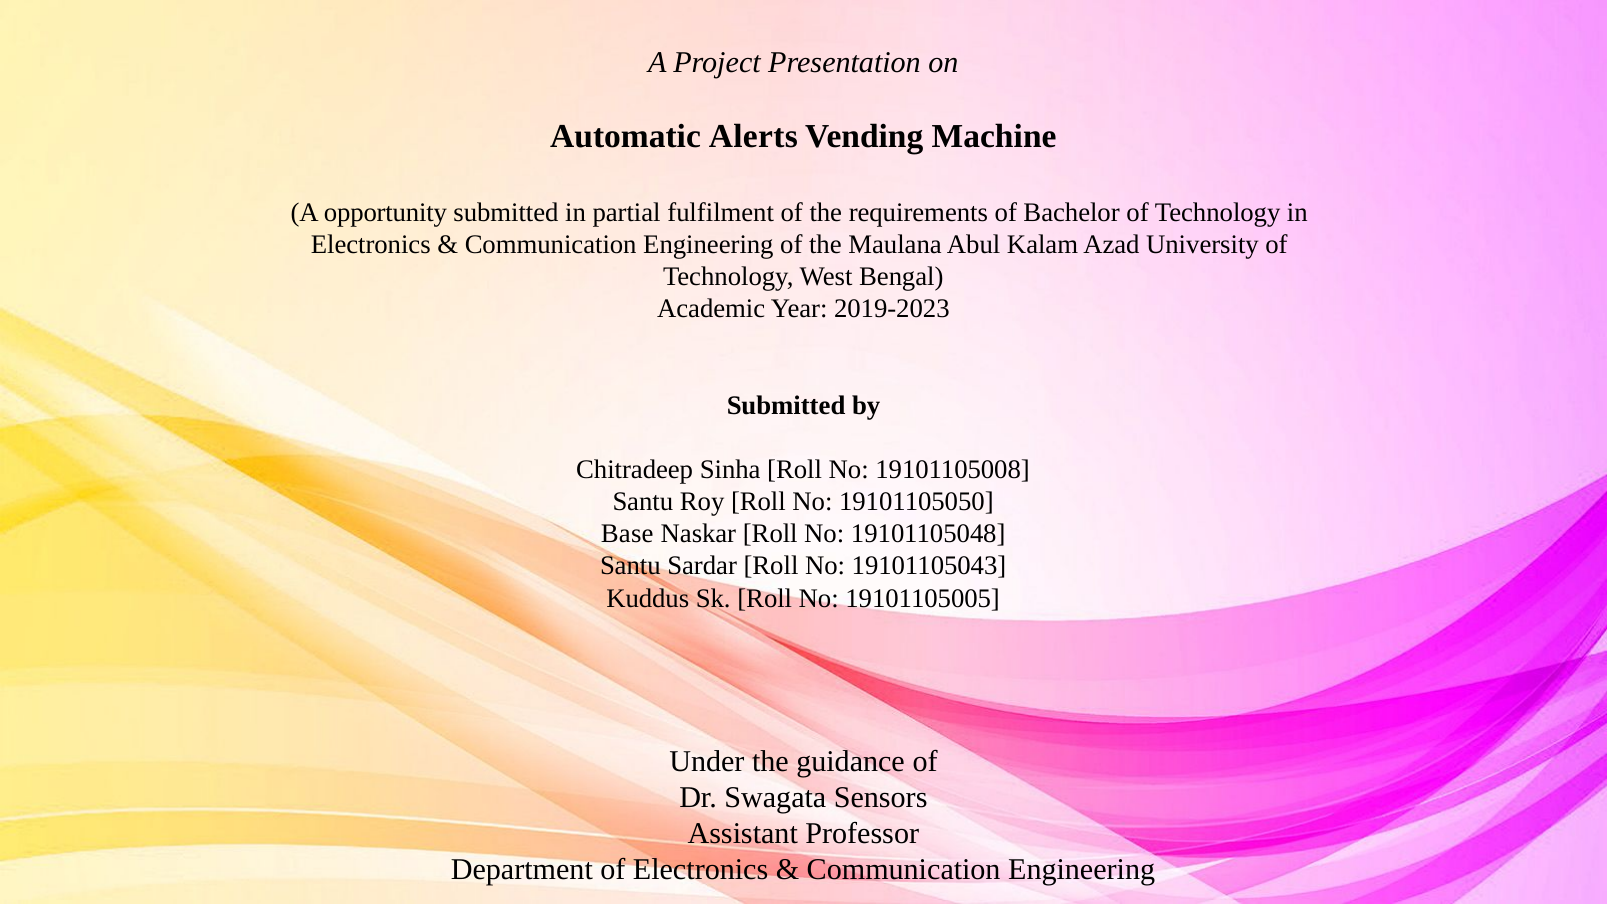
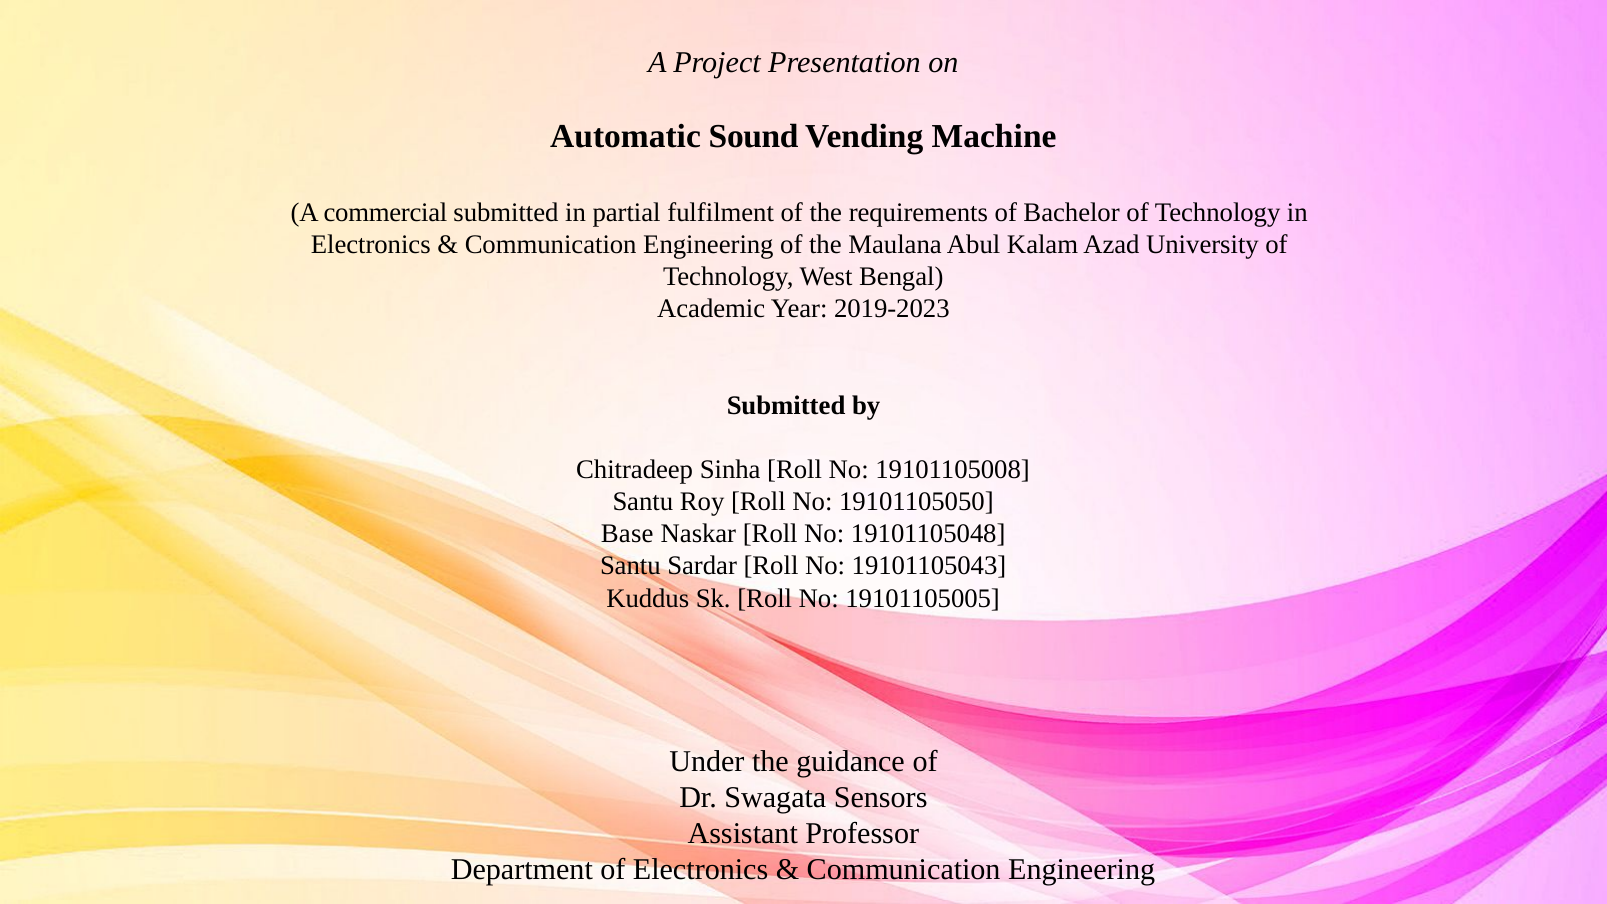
Alerts: Alerts -> Sound
opportunity: opportunity -> commercial
